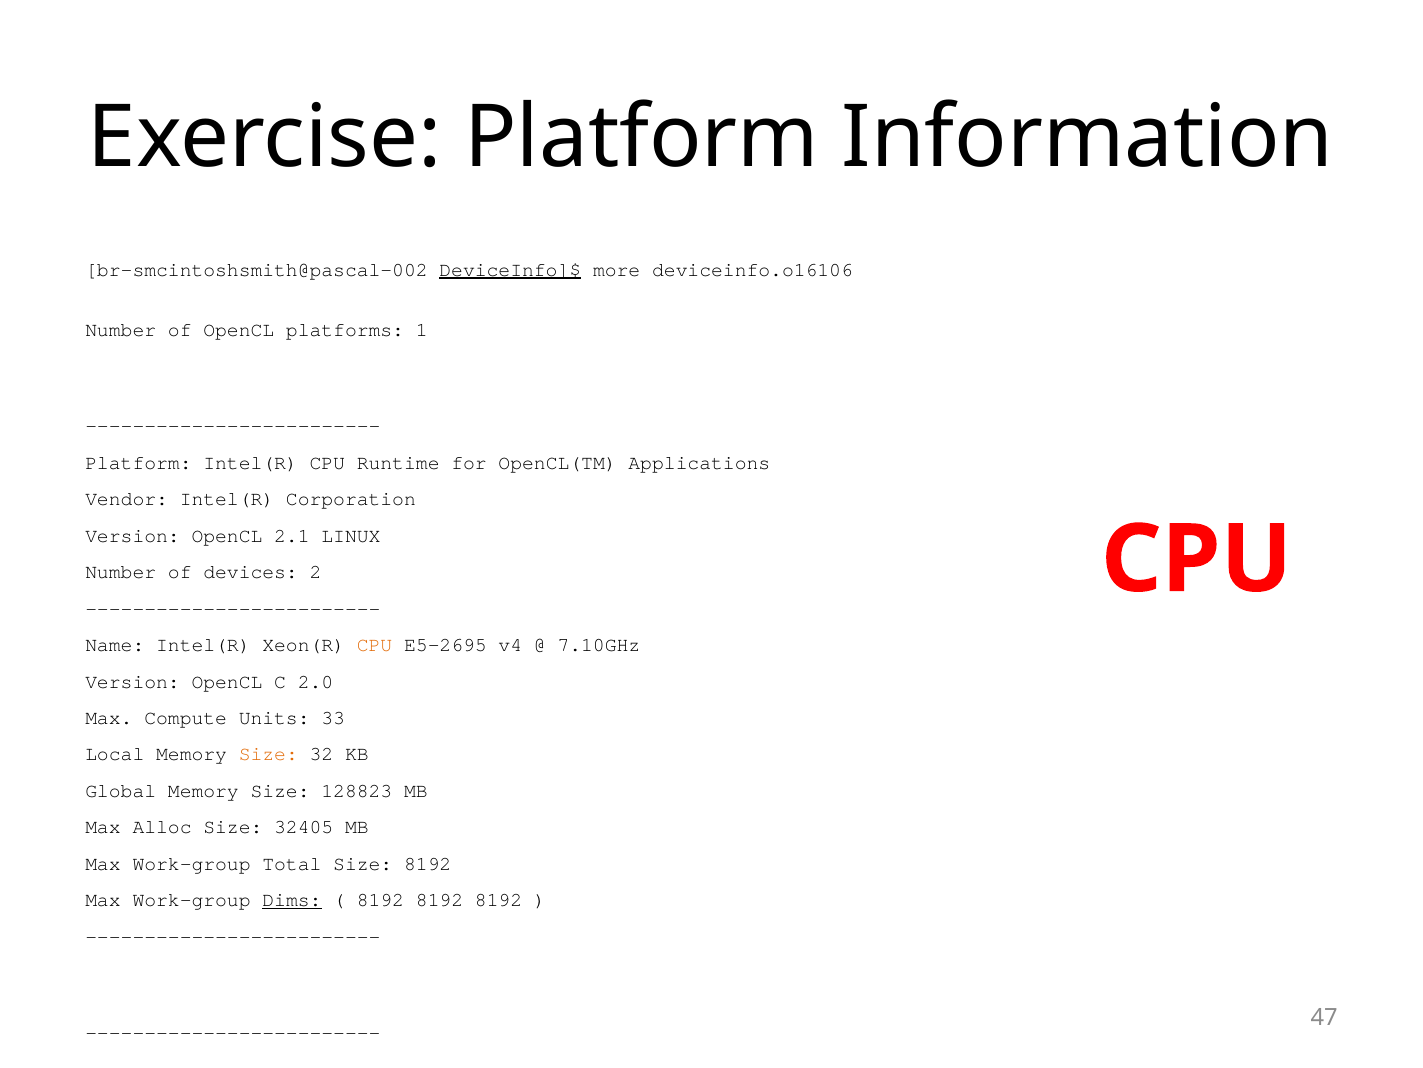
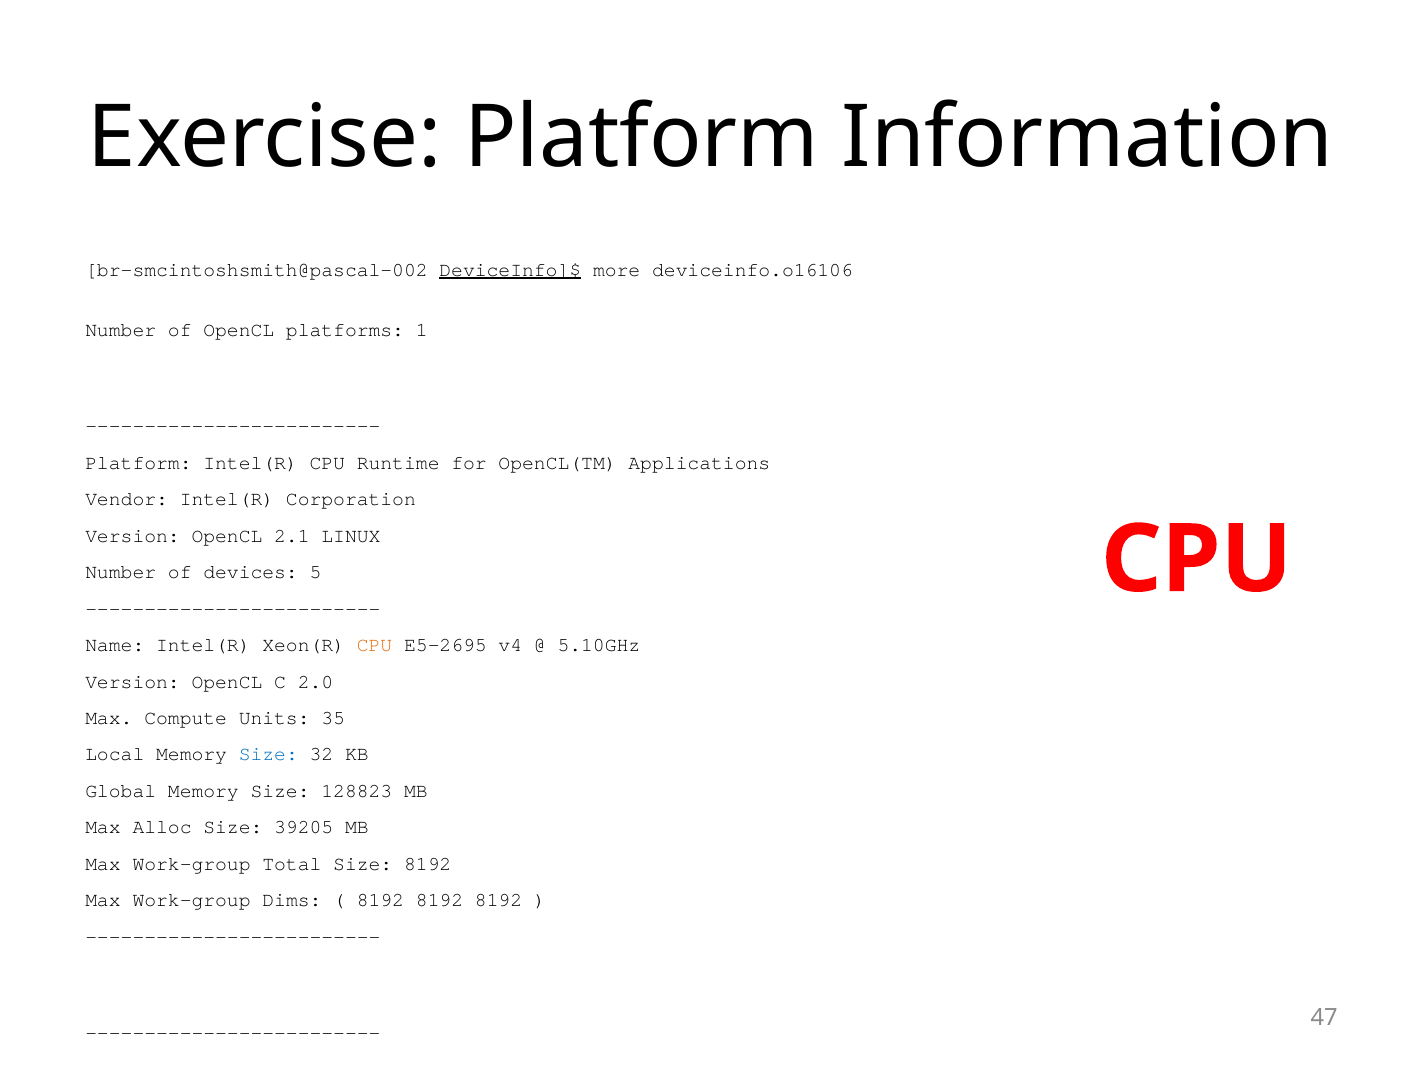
2: 2 -> 5
7.10GHz: 7.10GHz -> 5.10GHz
33: 33 -> 35
Size at (268, 754) colour: orange -> blue
32405: 32405 -> 39205
Dims underline: present -> none
